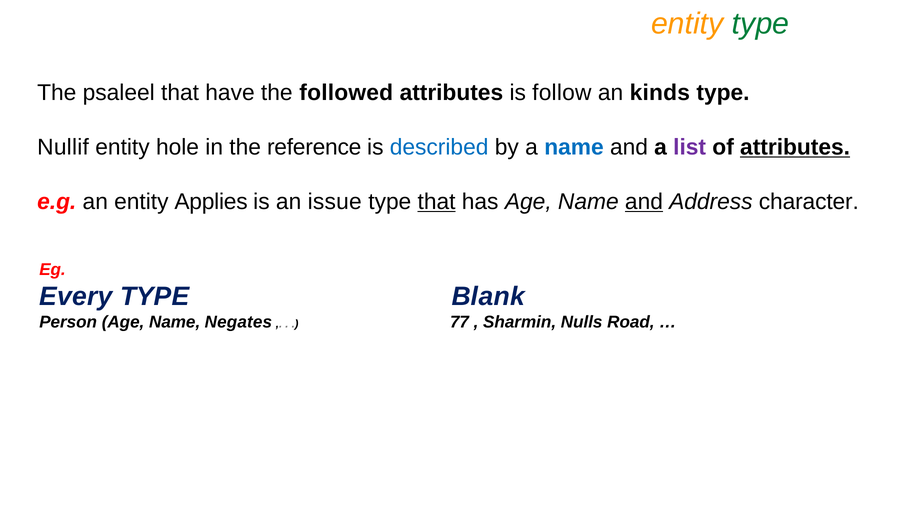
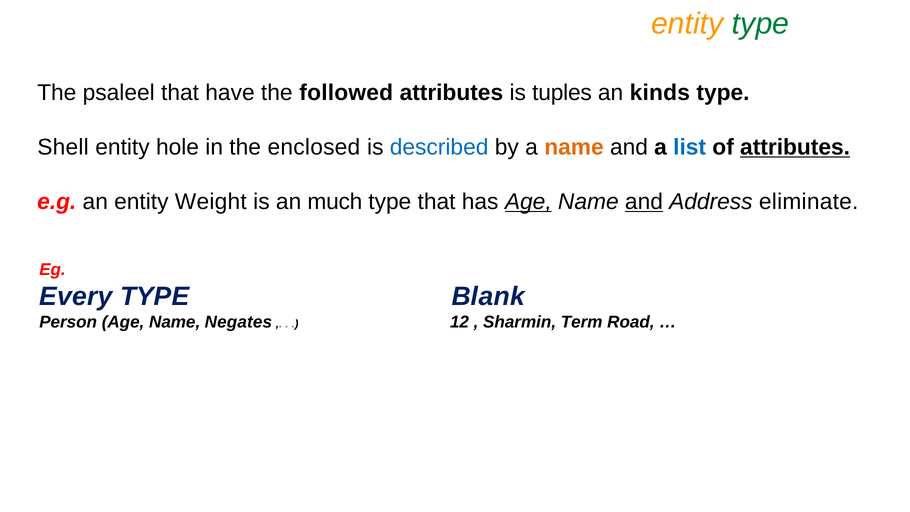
follow: follow -> tuples
Nullif: Nullif -> Shell
reference: reference -> enclosed
name at (574, 147) colour: blue -> orange
list colour: purple -> blue
Applies: Applies -> Weight
issue: issue -> much
that at (437, 202) underline: present -> none
Age at (528, 202) underline: none -> present
character: character -> eliminate
77: 77 -> 12
Nulls: Nulls -> Term
